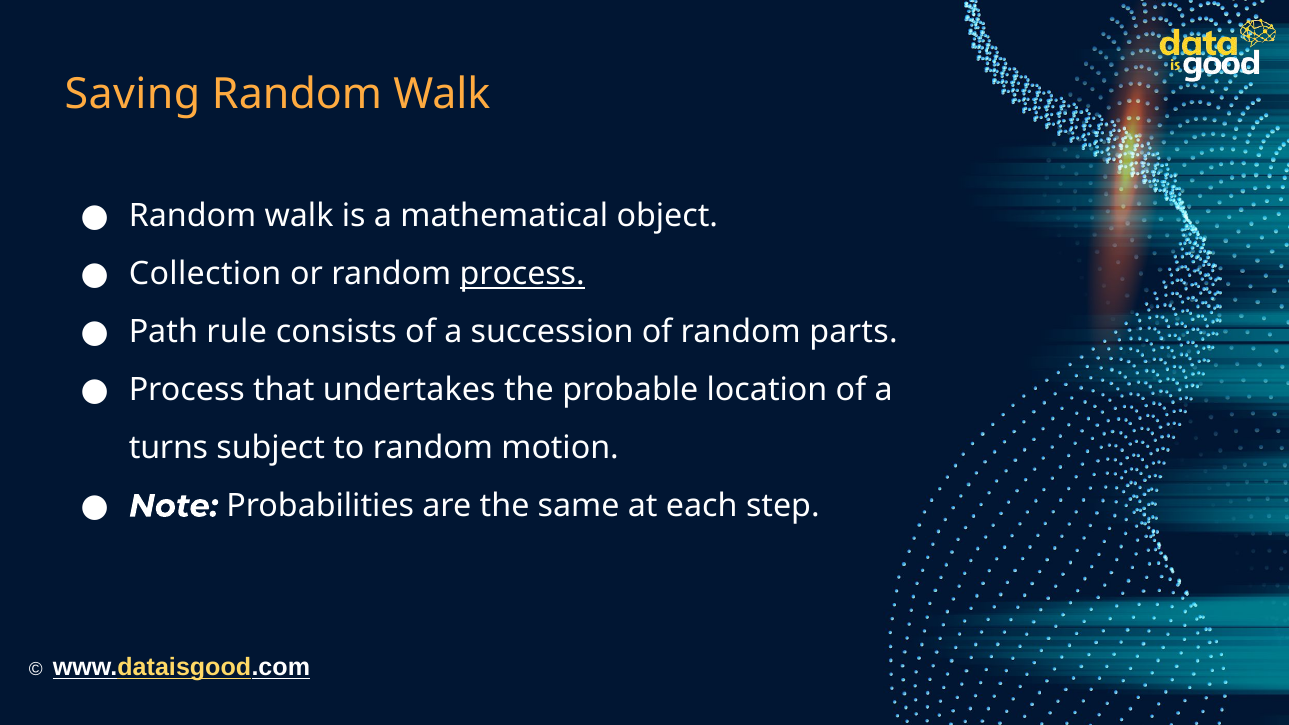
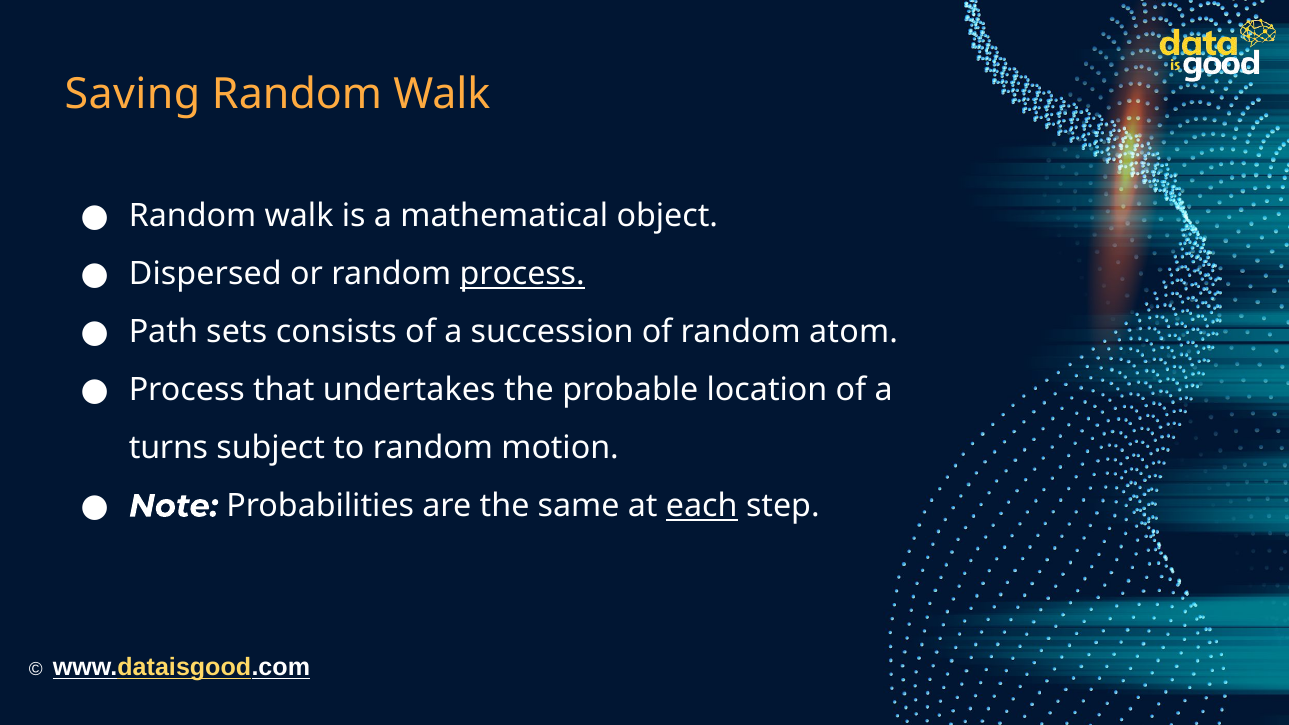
Collection: Collection -> Dispersed
rule: rule -> sets
parts: parts -> atom
each underline: none -> present
